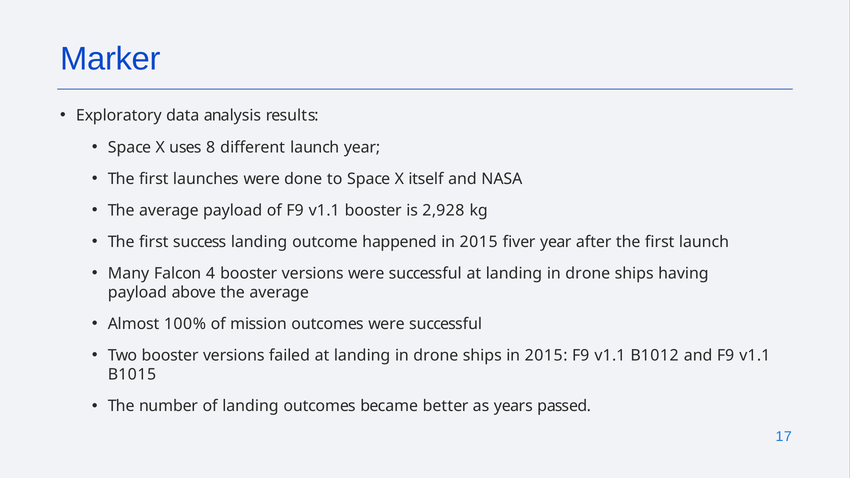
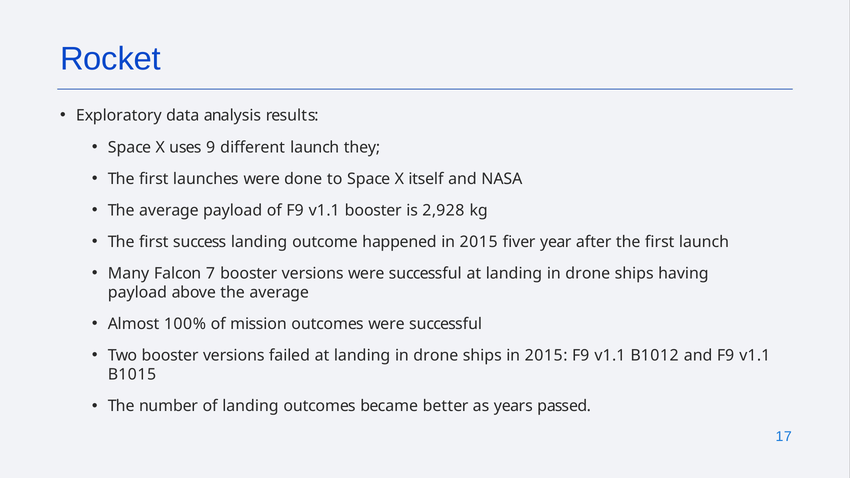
Marker: Marker -> Rocket
8: 8 -> 9
launch year: year -> they
4: 4 -> 7
